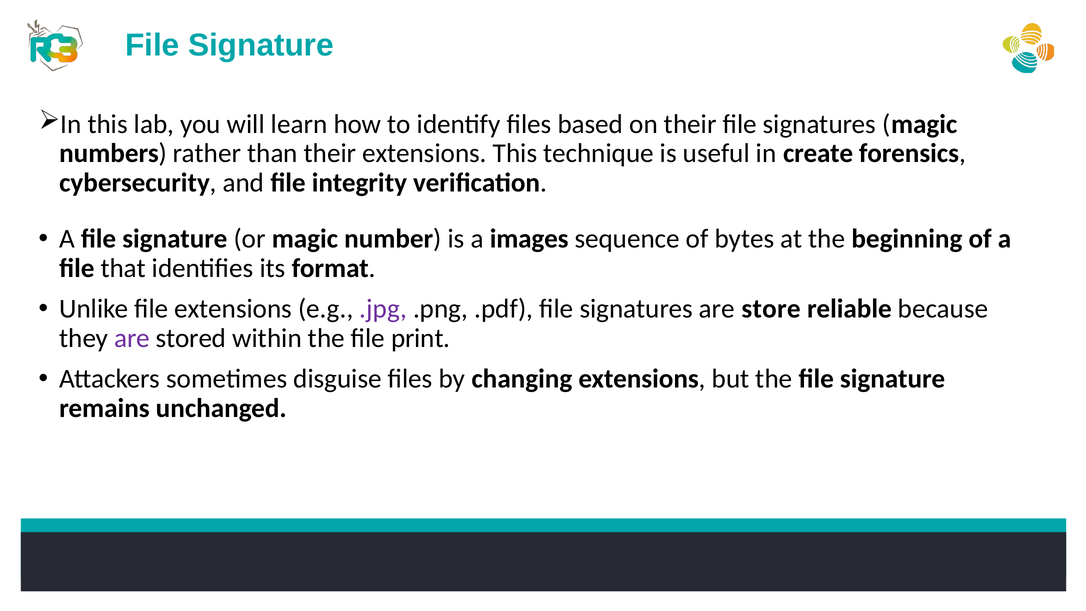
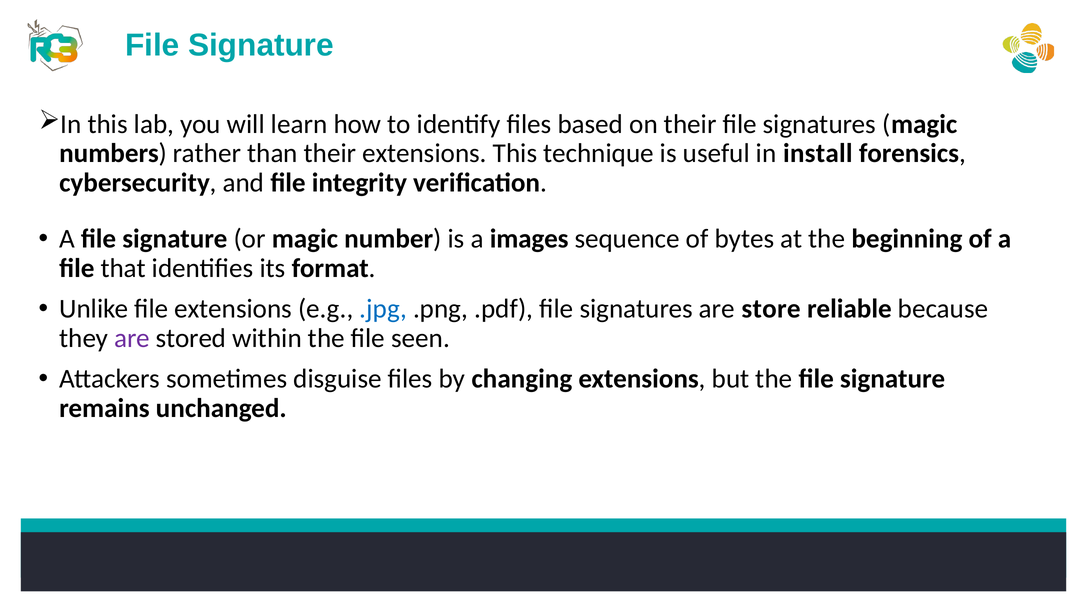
create: create -> install
.jpg colour: purple -> blue
print: print -> seen
